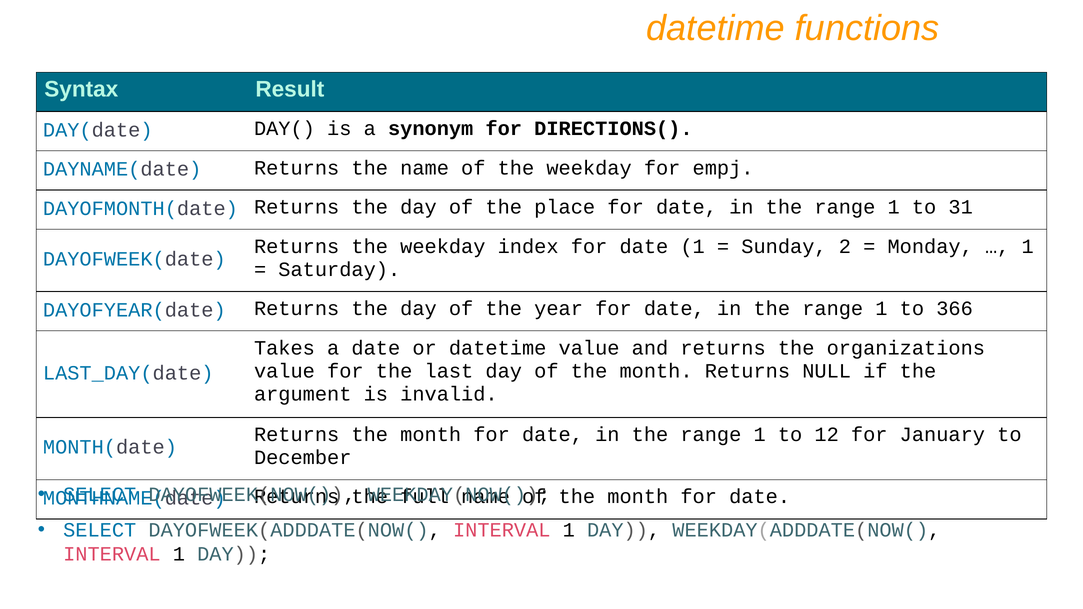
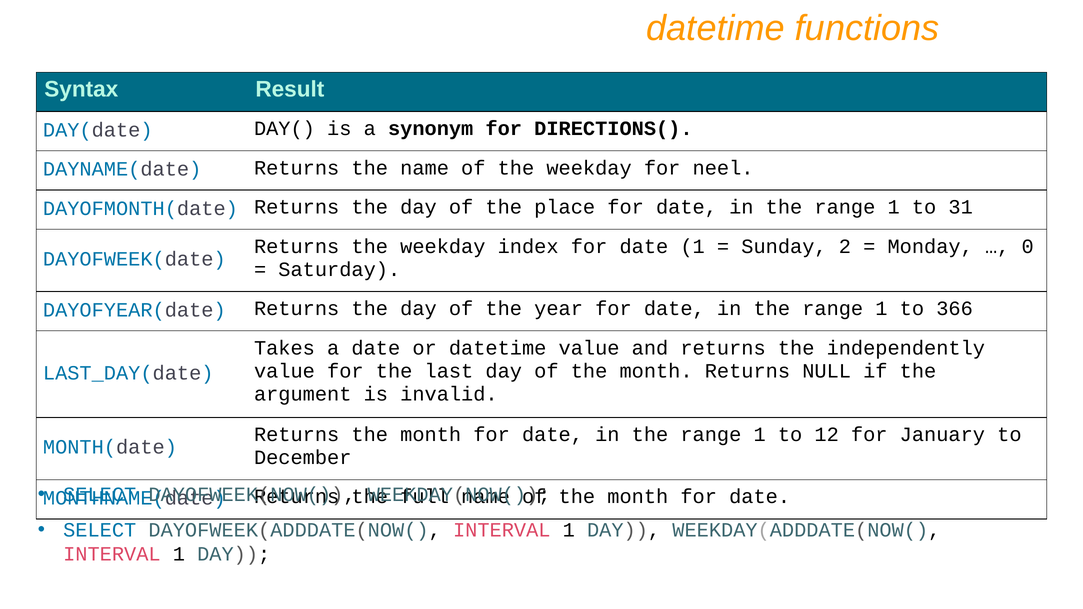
empj: empj -> neel
1 at (1028, 246): 1 -> 0
organizations: organizations -> independently
